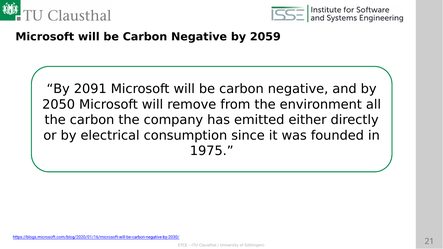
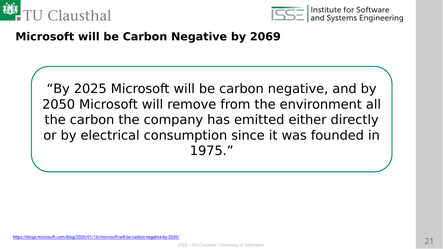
2059: 2059 -> 2069
2091: 2091 -> 2025
